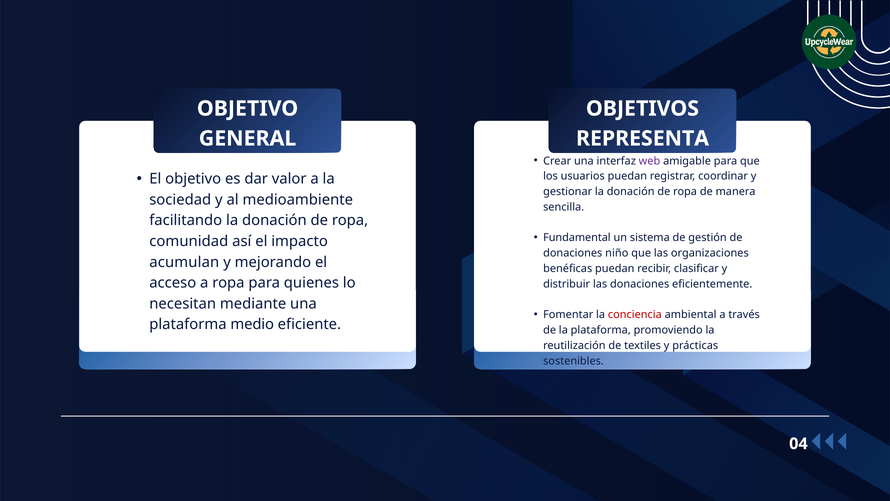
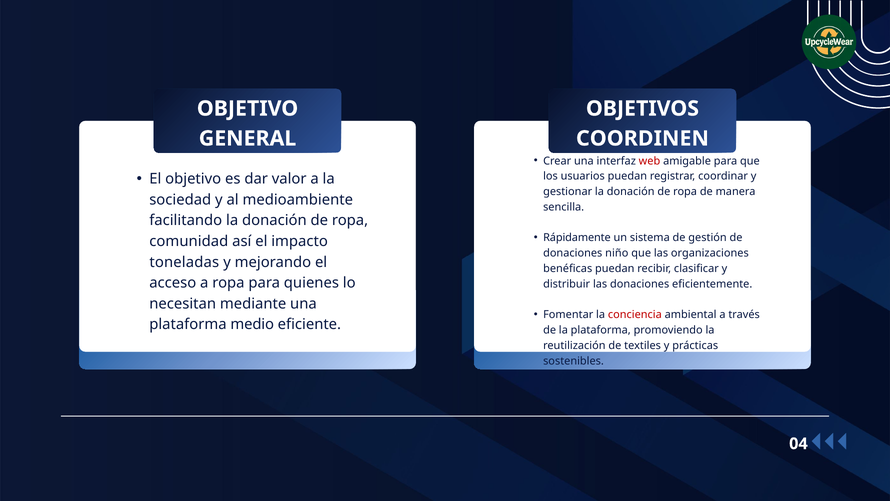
REPRESENTA: REPRESENTA -> COORDINEN
web colour: purple -> red
Fundamental: Fundamental -> Rápidamente
acumulan: acumulan -> toneladas
